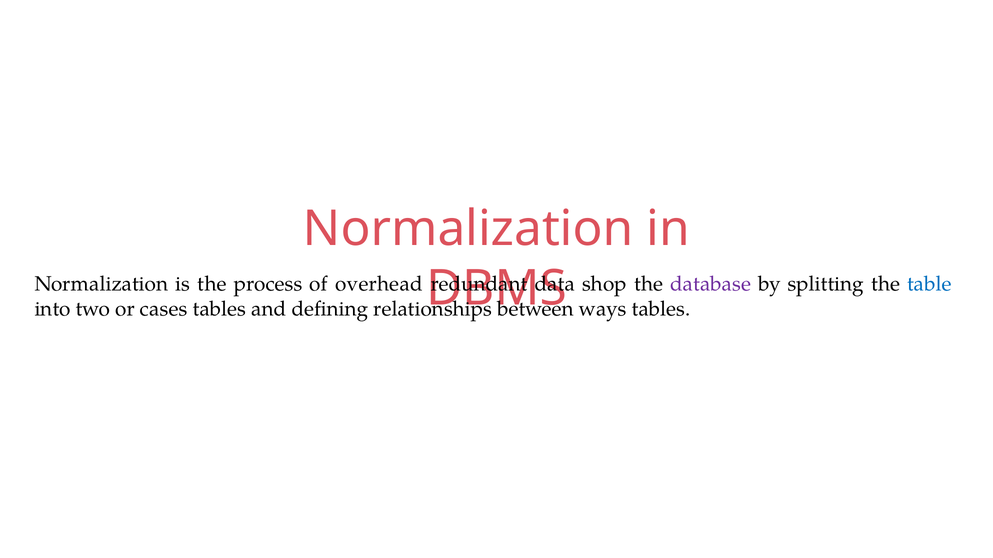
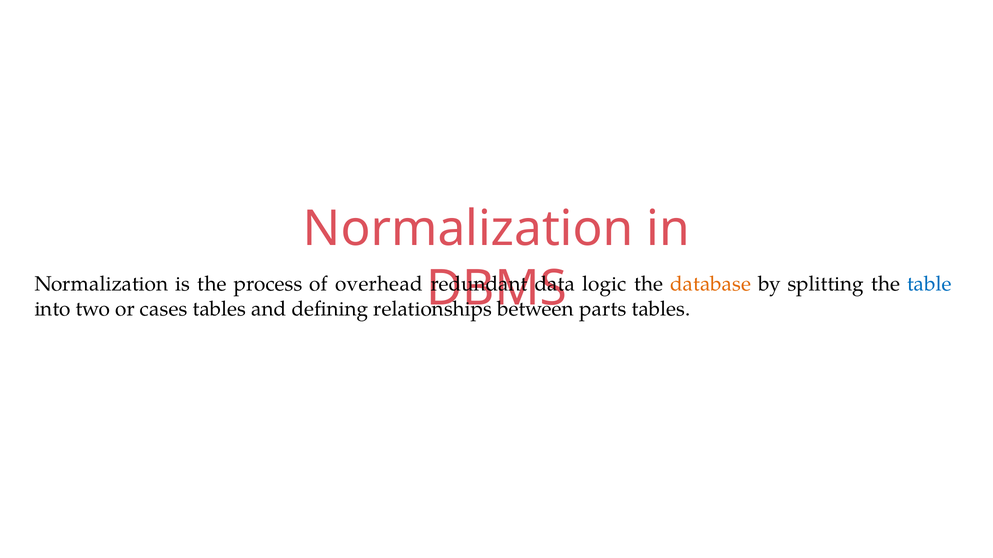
shop: shop -> logic
database colour: purple -> orange
ways: ways -> parts
